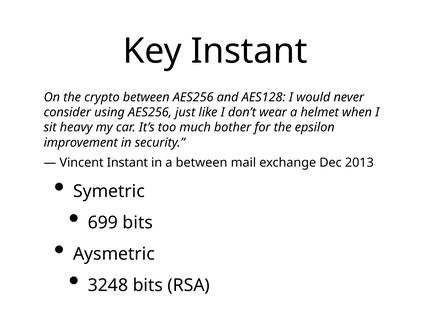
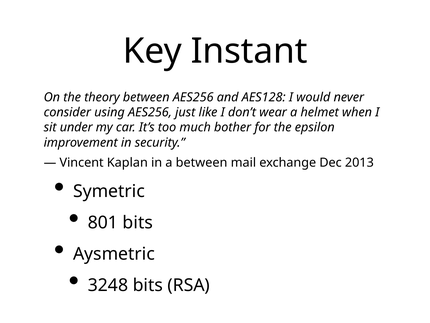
crypto: crypto -> theory
heavy: heavy -> under
Vincent Instant: Instant -> Kaplan
699: 699 -> 801
